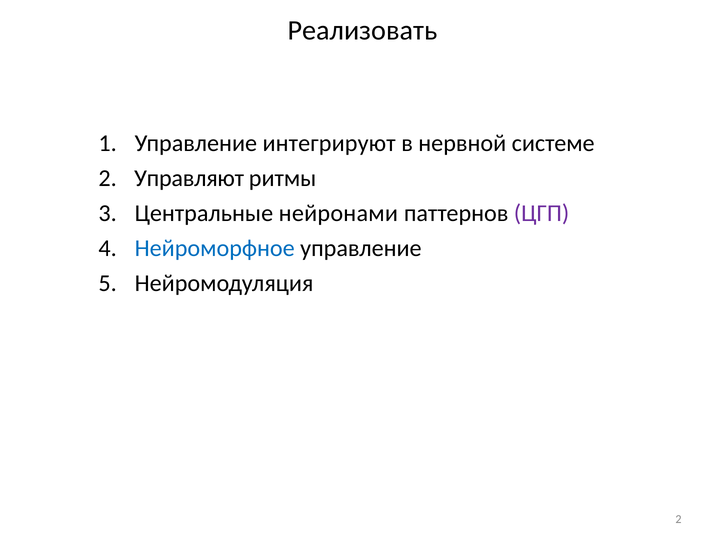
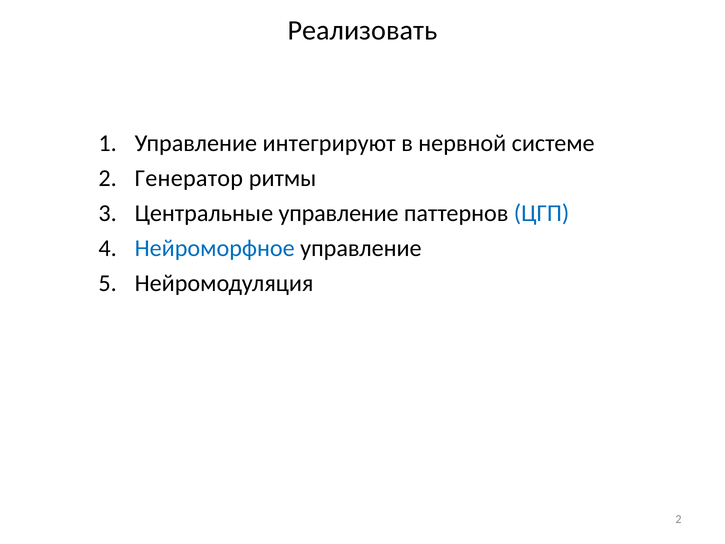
Управляют: Управляют -> Генератор
Центральные нейронами: нейронами -> управление
ЦГП colour: purple -> blue
